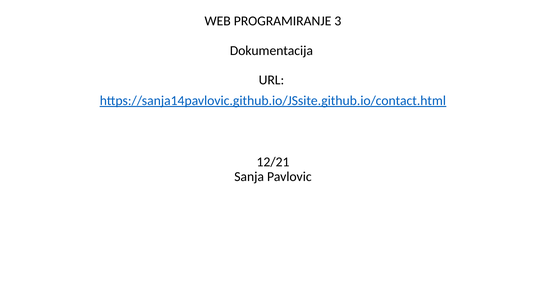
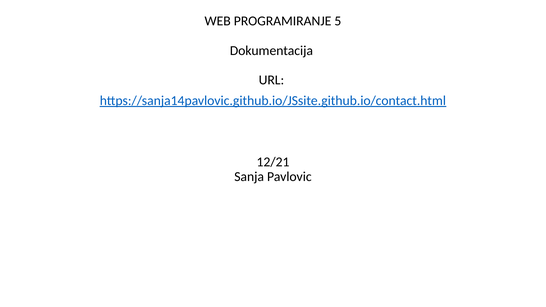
3: 3 -> 5
